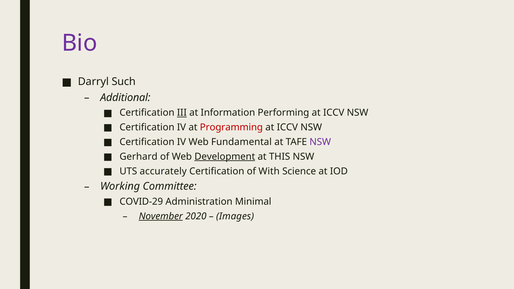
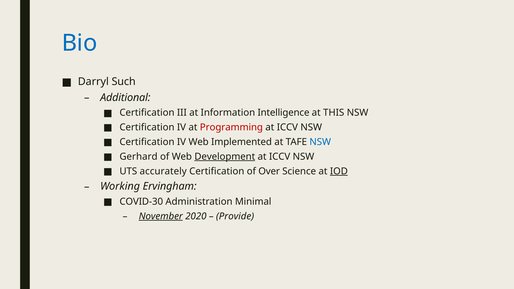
Bio colour: purple -> blue
III underline: present -> none
Performing: Performing -> Intelligence
ICCV at (334, 113): ICCV -> THIS
Fundamental: Fundamental -> Implemented
NSW at (320, 142) colour: purple -> blue
THIS at (280, 157): THIS -> ICCV
With: With -> Over
IOD underline: none -> present
Committee: Committee -> Ervingham
COVID-29: COVID-29 -> COVID-30
Images: Images -> Provide
